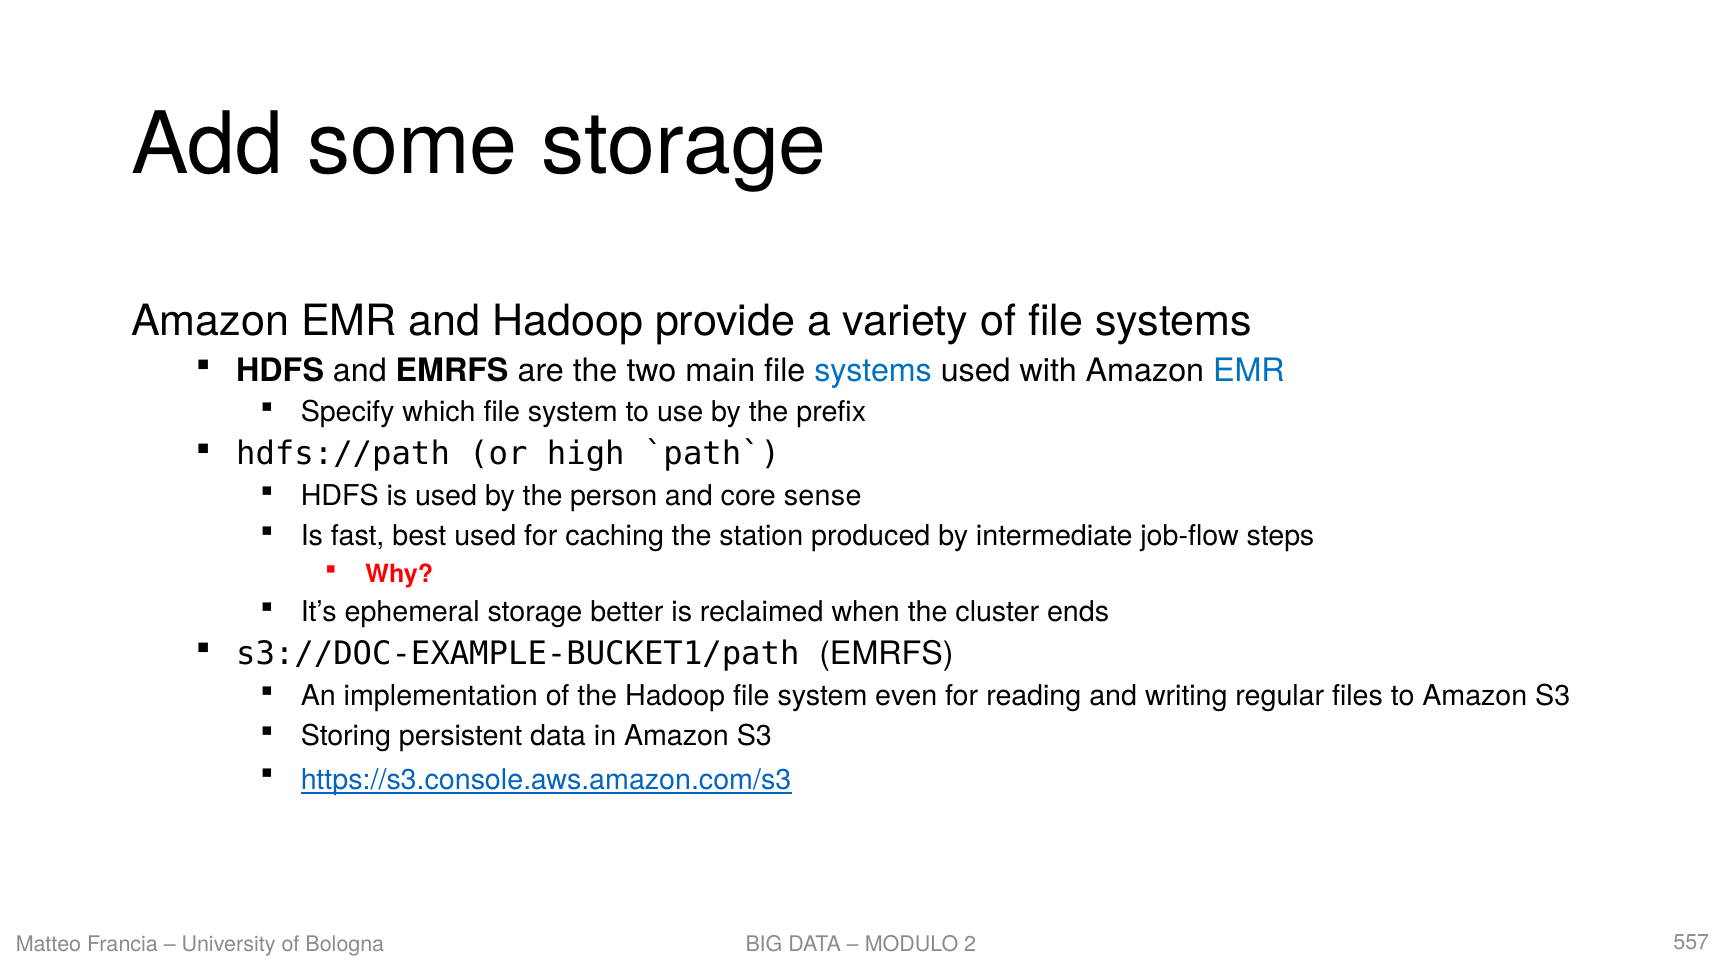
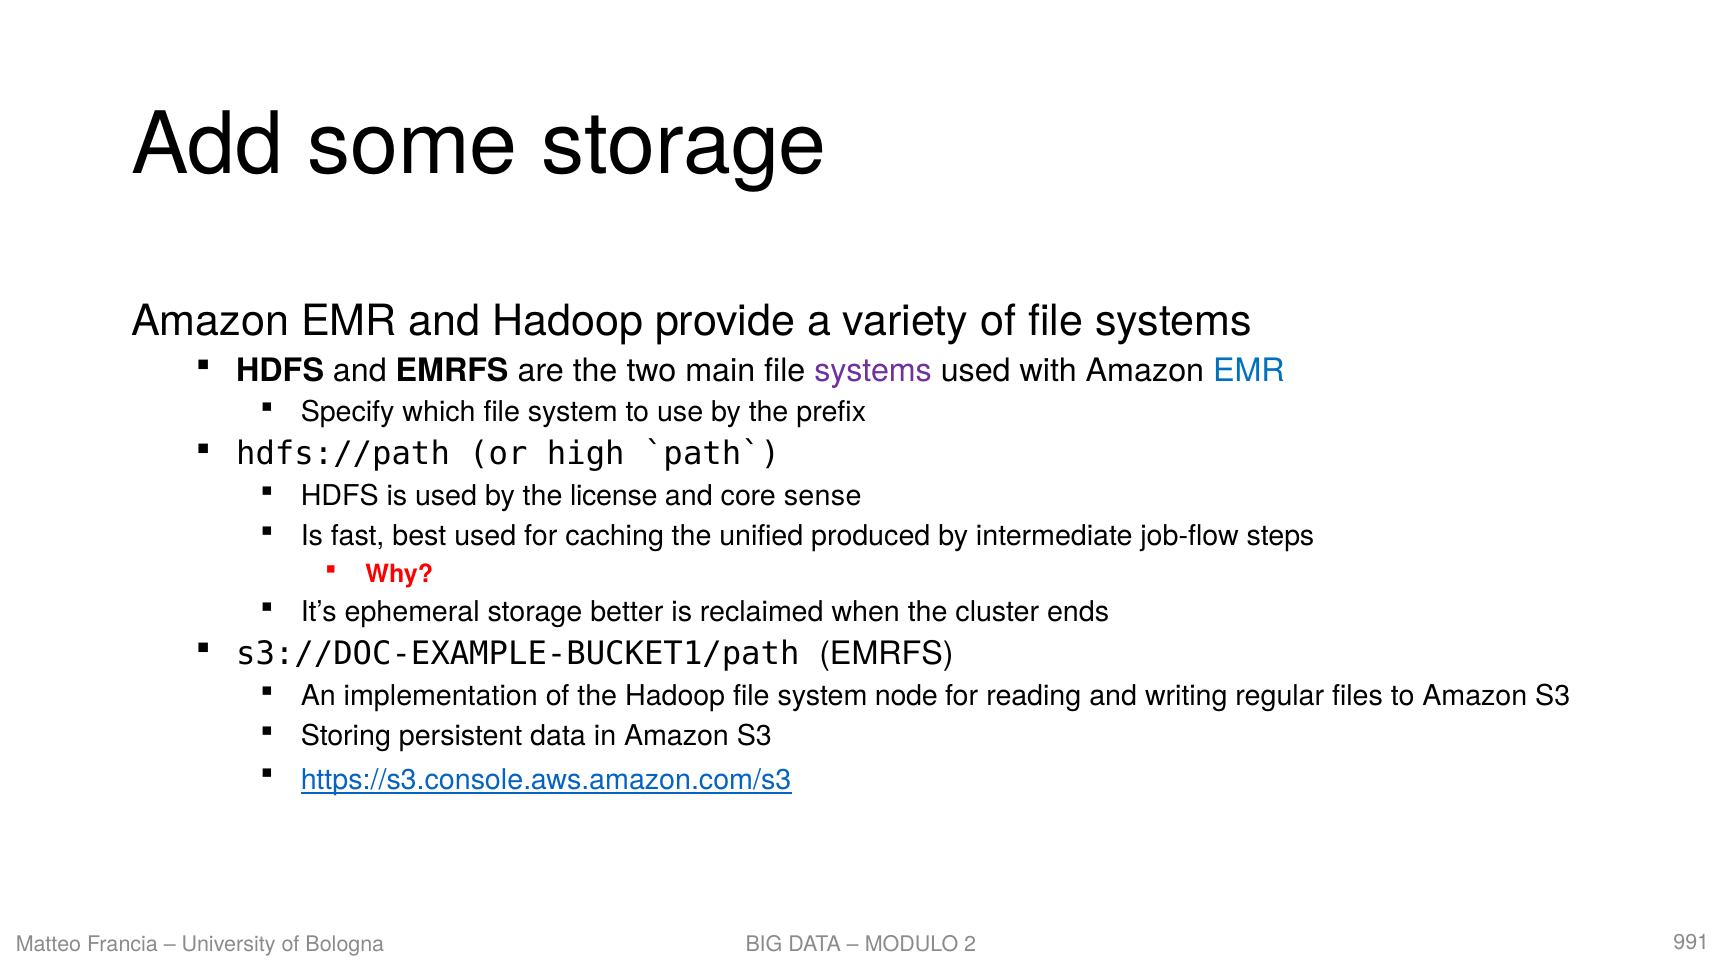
systems at (873, 370) colour: blue -> purple
person: person -> license
station: station -> unified
even: even -> node
557: 557 -> 991
